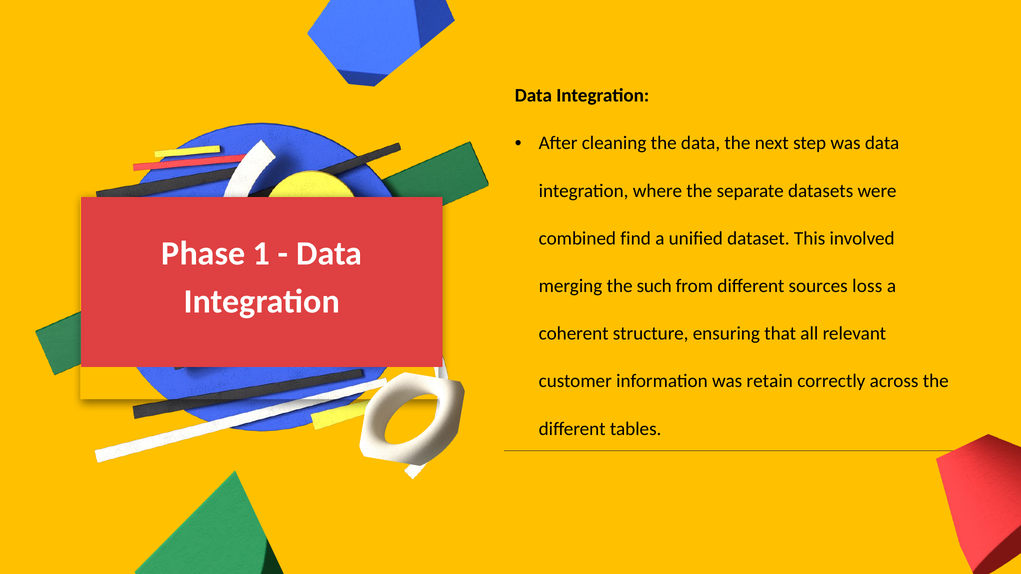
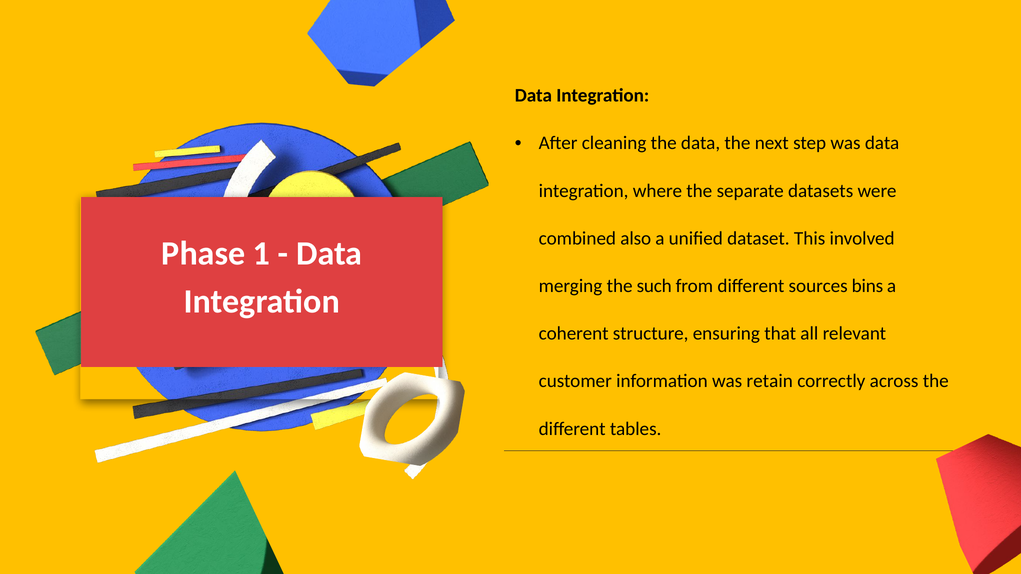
find: find -> also
loss: loss -> bins
